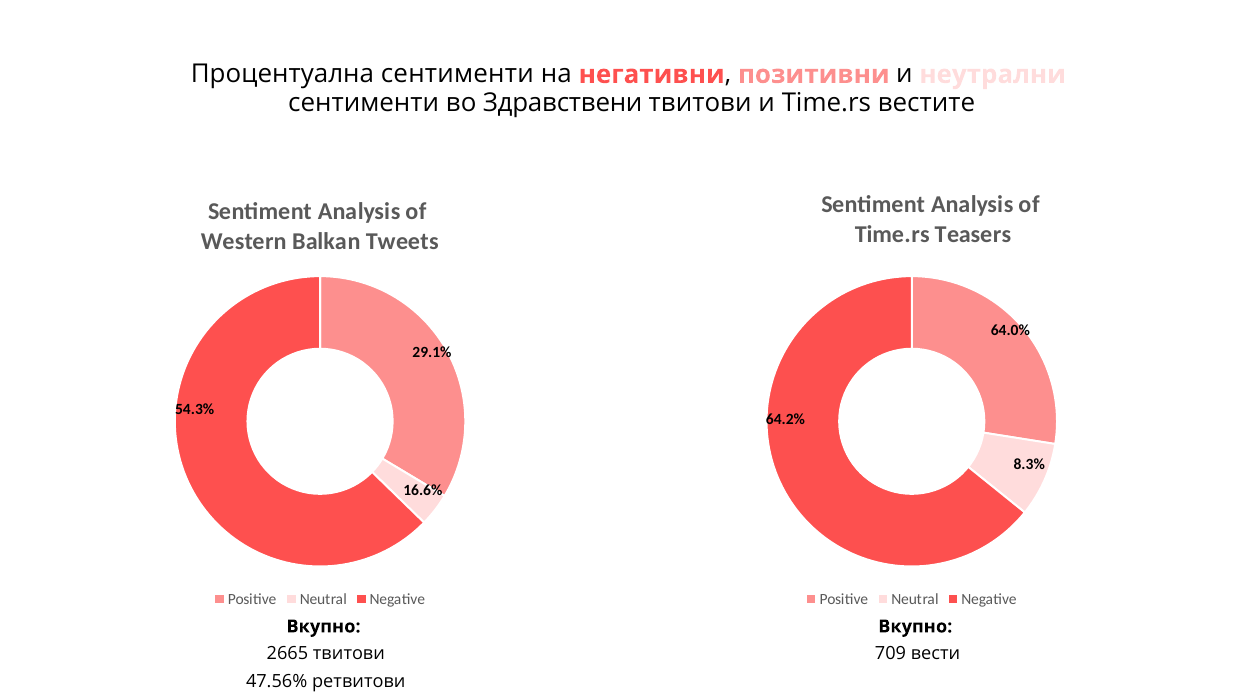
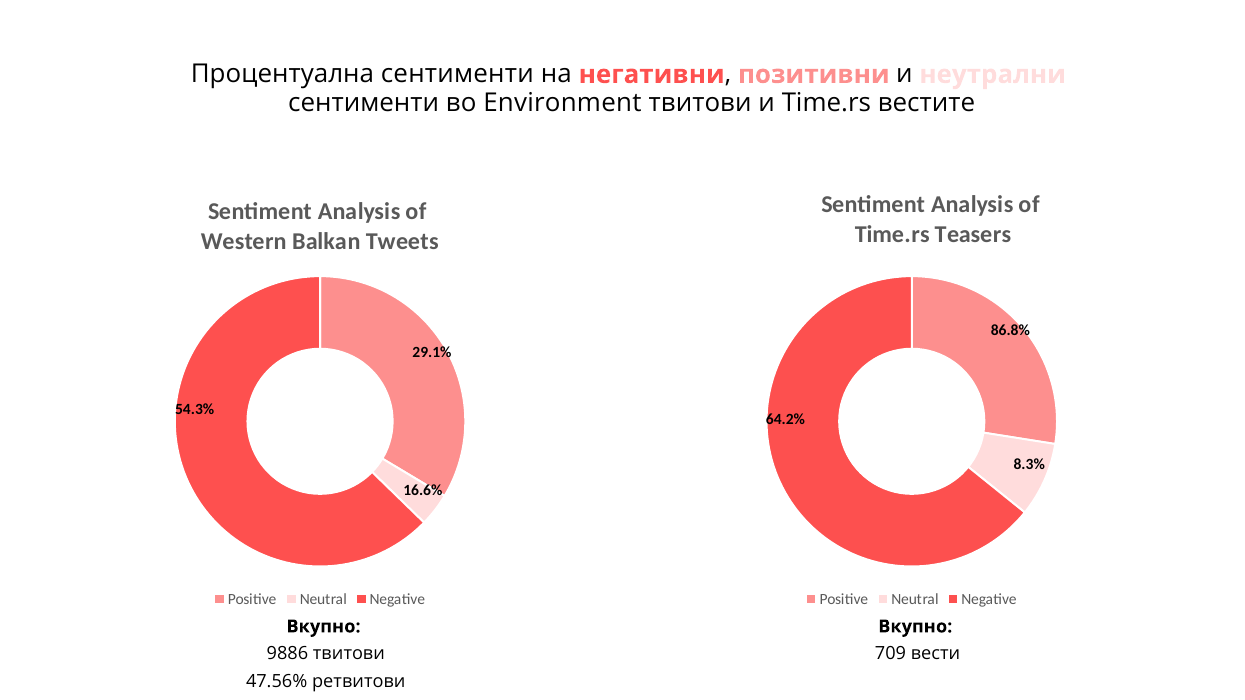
Здравствени: Здравствени -> Environment
64.0%: 64.0% -> 86.8%
2665: 2665 -> 9886
